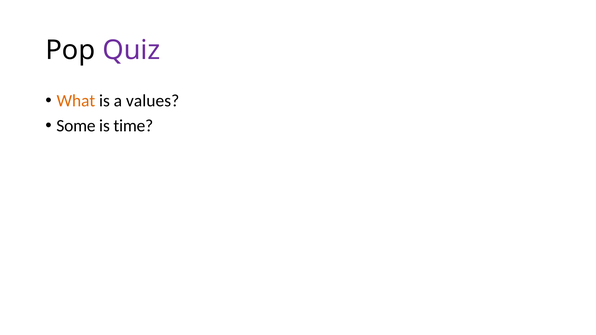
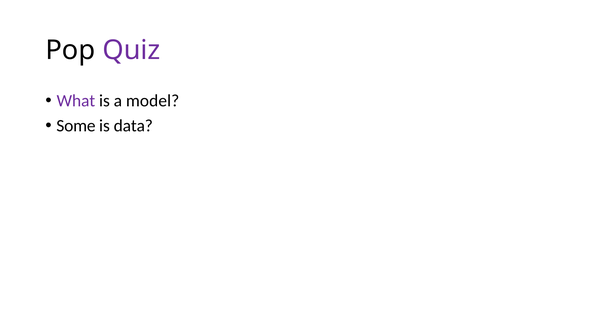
What colour: orange -> purple
values: values -> model
time: time -> data
